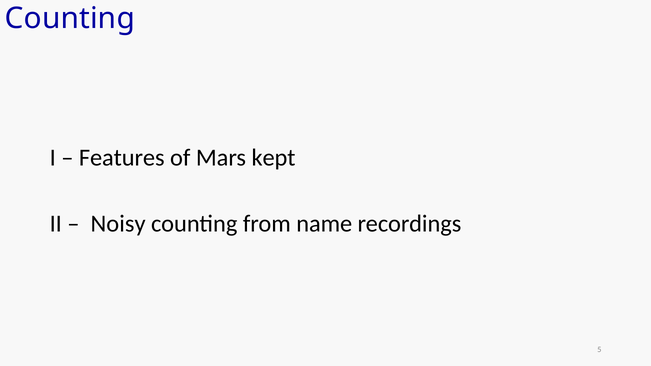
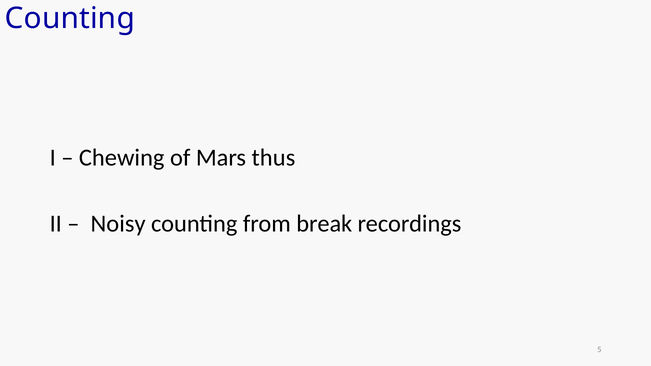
Features: Features -> Chewing
kept: kept -> thus
name: name -> break
